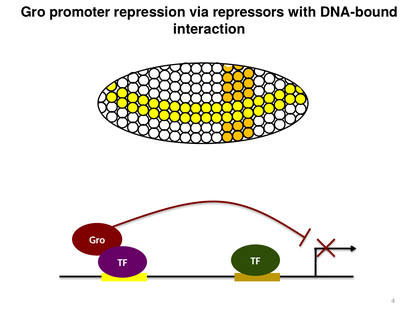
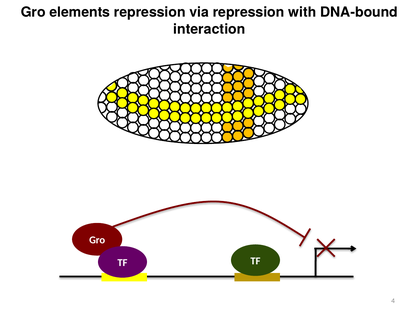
promoter: promoter -> elements
via repressors: repressors -> repression
